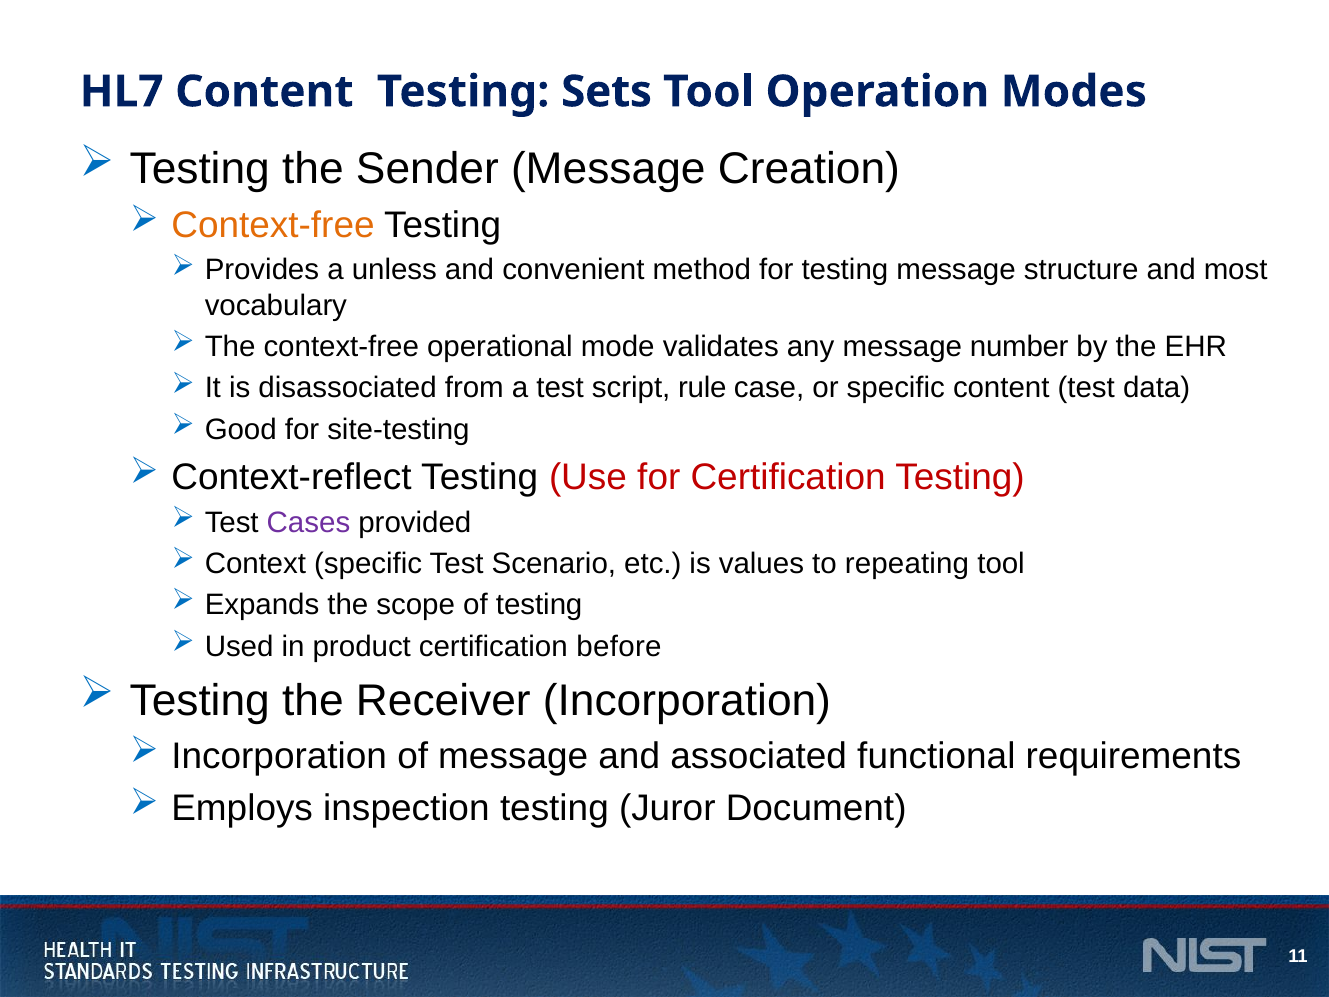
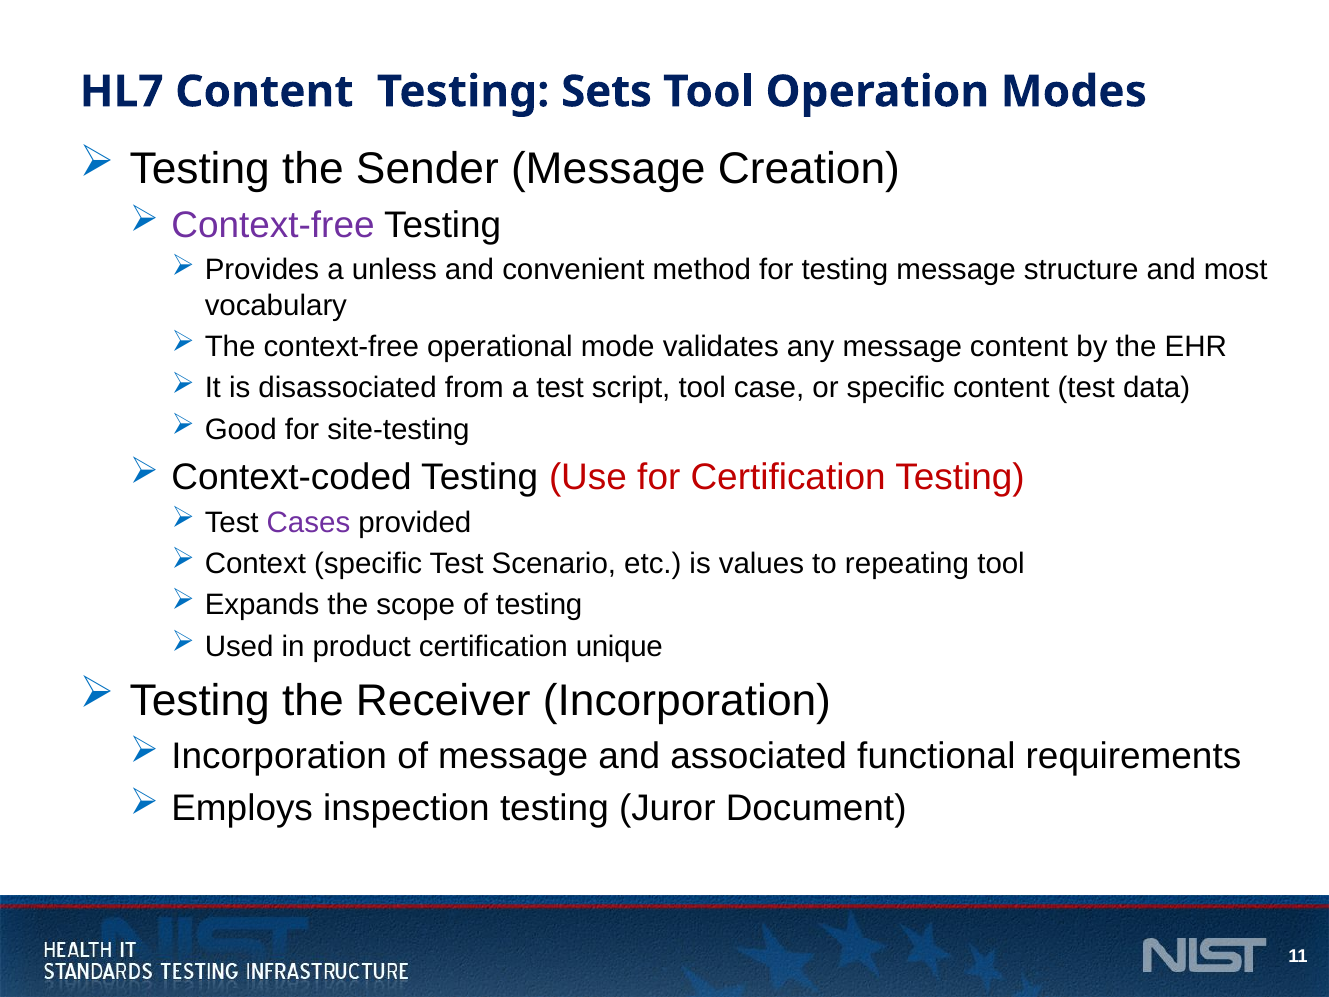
Context-free at (273, 225) colour: orange -> purple
message number: number -> content
script rule: rule -> tool
Context-reflect: Context-reflect -> Context-coded
before: before -> unique
